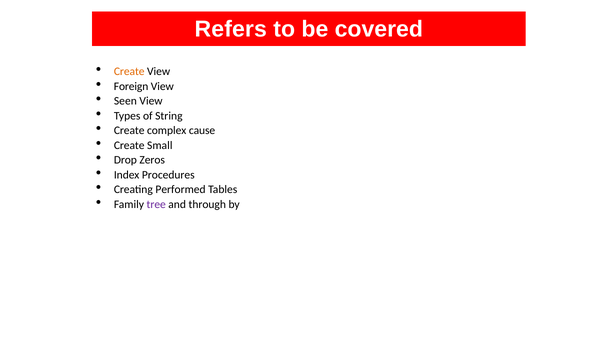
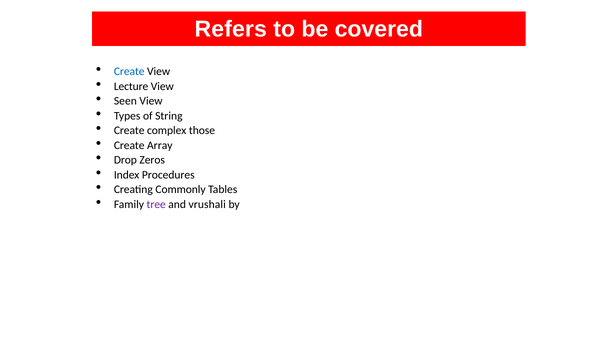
Create at (129, 72) colour: orange -> blue
Foreign: Foreign -> Lecture
cause: cause -> those
Small: Small -> Array
Performed: Performed -> Commonly
through: through -> vrushali
